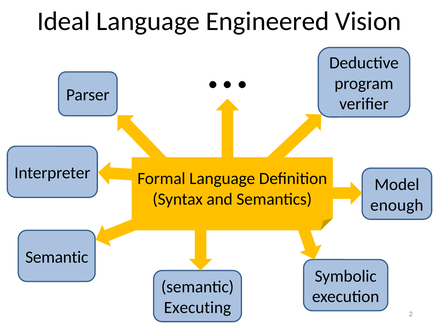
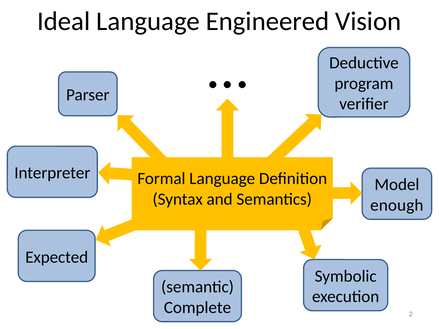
Semantic at (57, 257): Semantic -> Expected
Executing: Executing -> Complete
